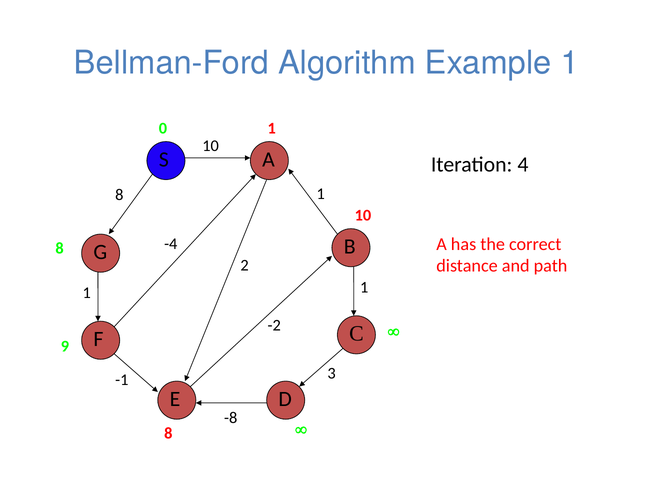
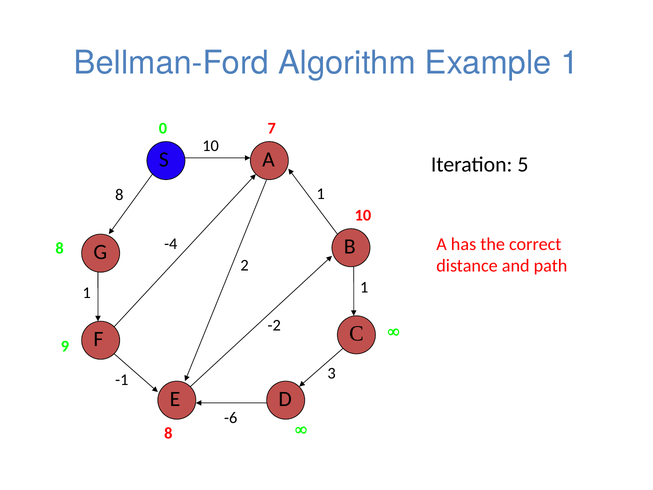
0 1: 1 -> 7
4: 4 -> 5
-8: -8 -> -6
